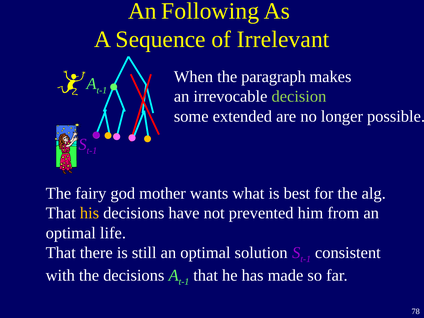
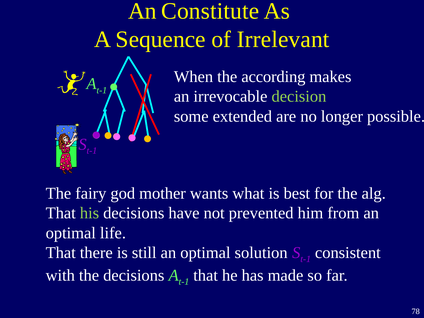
Following: Following -> Constitute
paragraph: paragraph -> according
his colour: yellow -> light green
